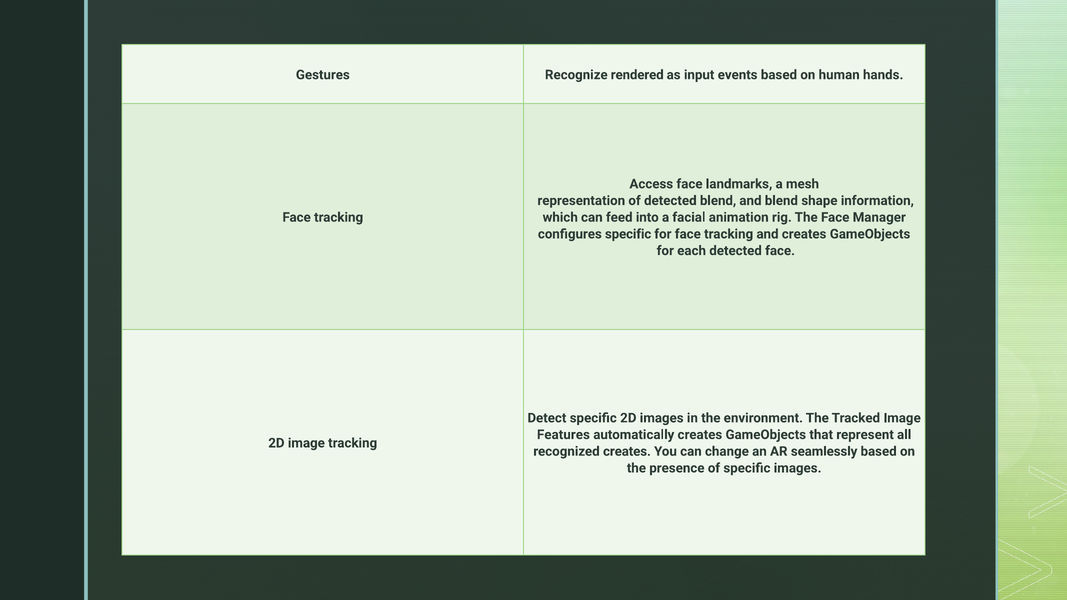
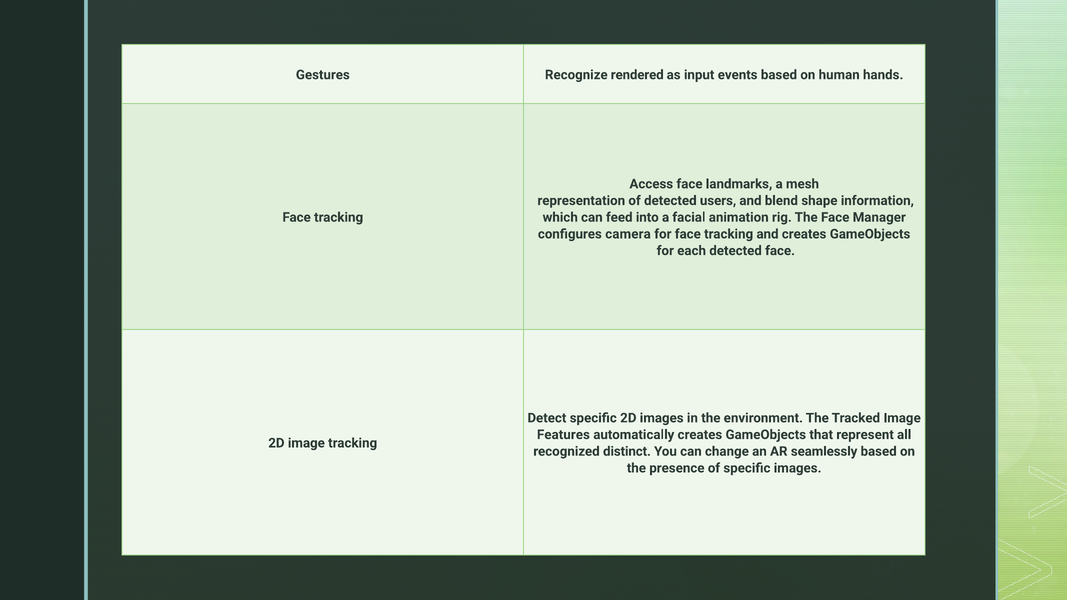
detected blend: blend -> users
configures specific: specific -> camera
recognized creates: creates -> distinct
